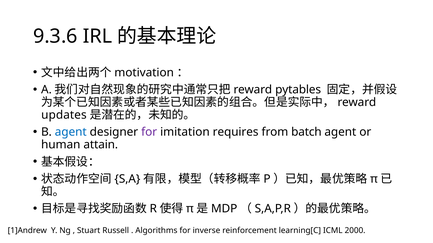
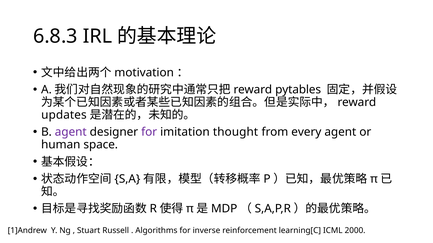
9.3.6: 9.3.6 -> 6.8.3
agent at (71, 132) colour: blue -> purple
requires: requires -> thought
batch: batch -> every
attain: attain -> space
